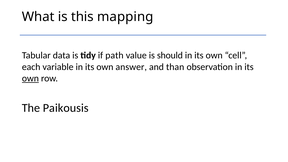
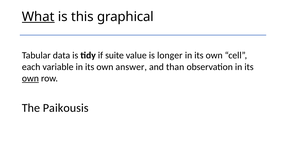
What underline: none -> present
mapping: mapping -> graphical
path: path -> suite
should: should -> longer
